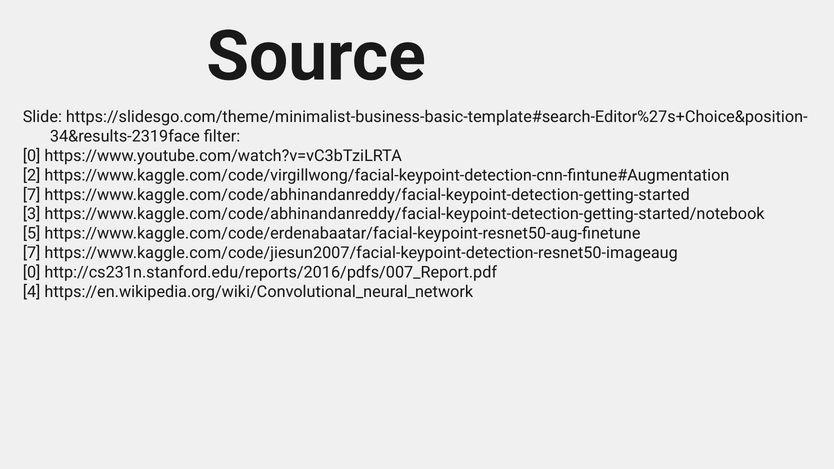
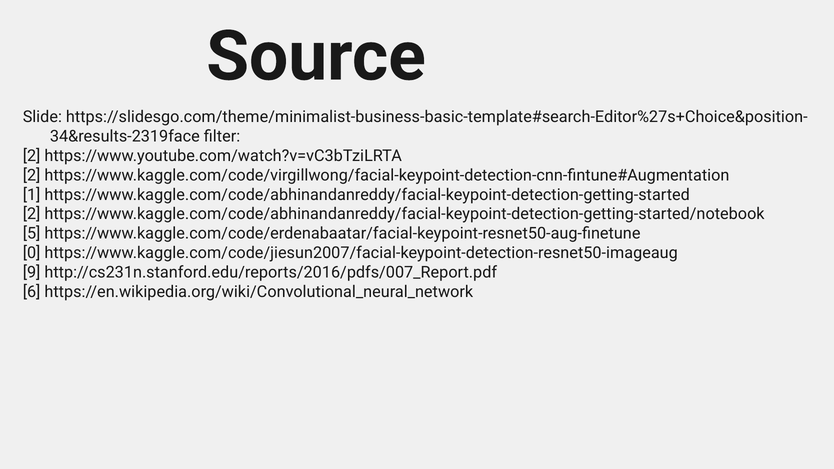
0 at (32, 156): 0 -> 2
7 at (32, 195): 7 -> 1
3 at (32, 214): 3 -> 2
7 at (32, 253): 7 -> 0
0 at (32, 273): 0 -> 9
4: 4 -> 6
